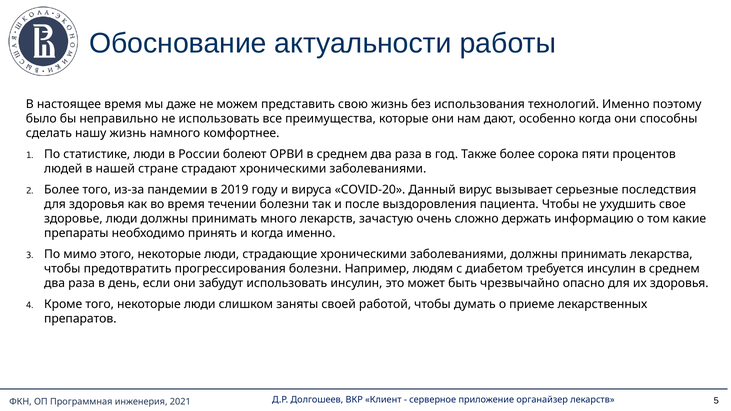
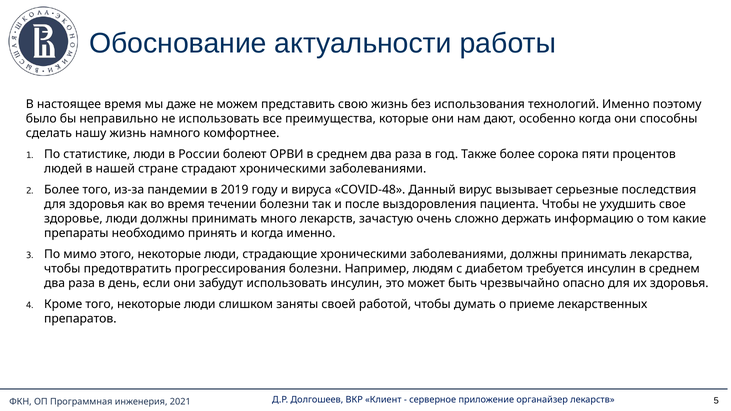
COVID-20: COVID-20 -> COVID-48
